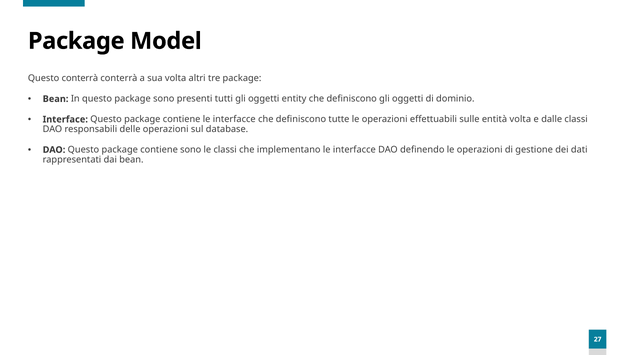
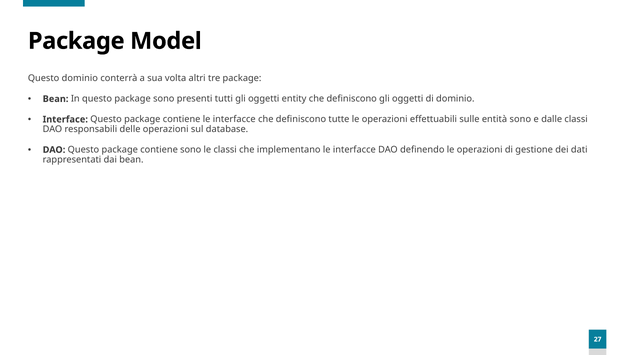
Questo conterrà: conterrà -> dominio
entità volta: volta -> sono
